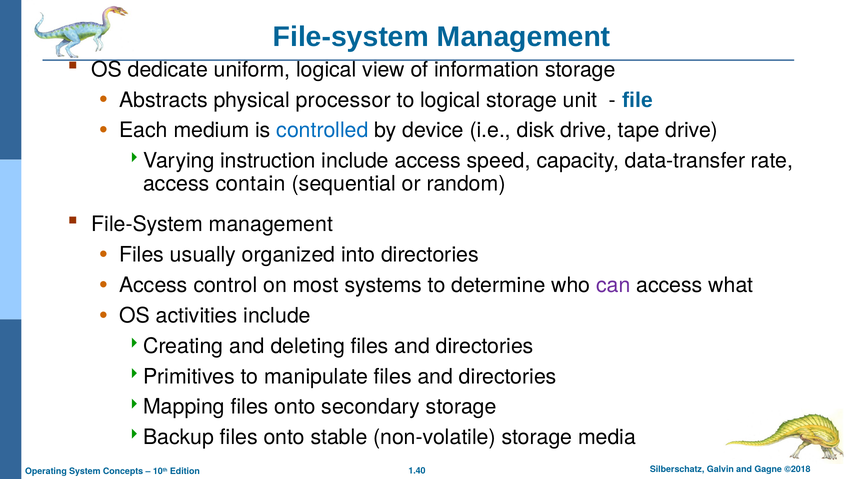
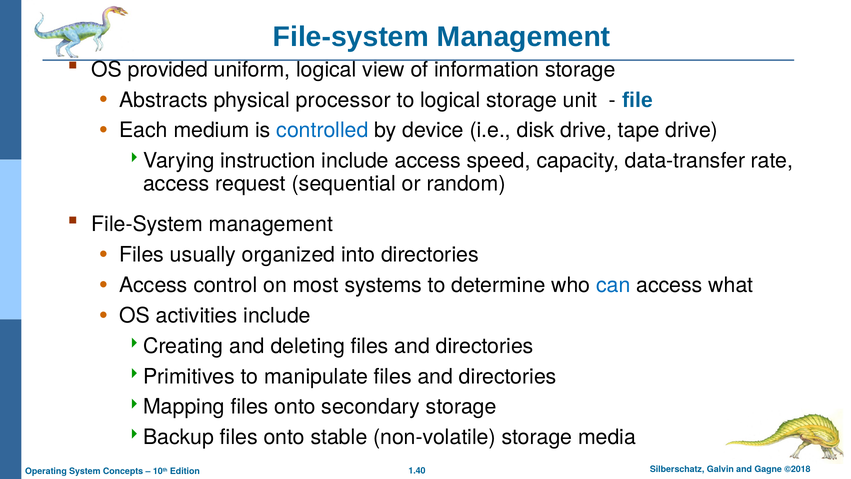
dedicate: dedicate -> provided
contain: contain -> request
can colour: purple -> blue
